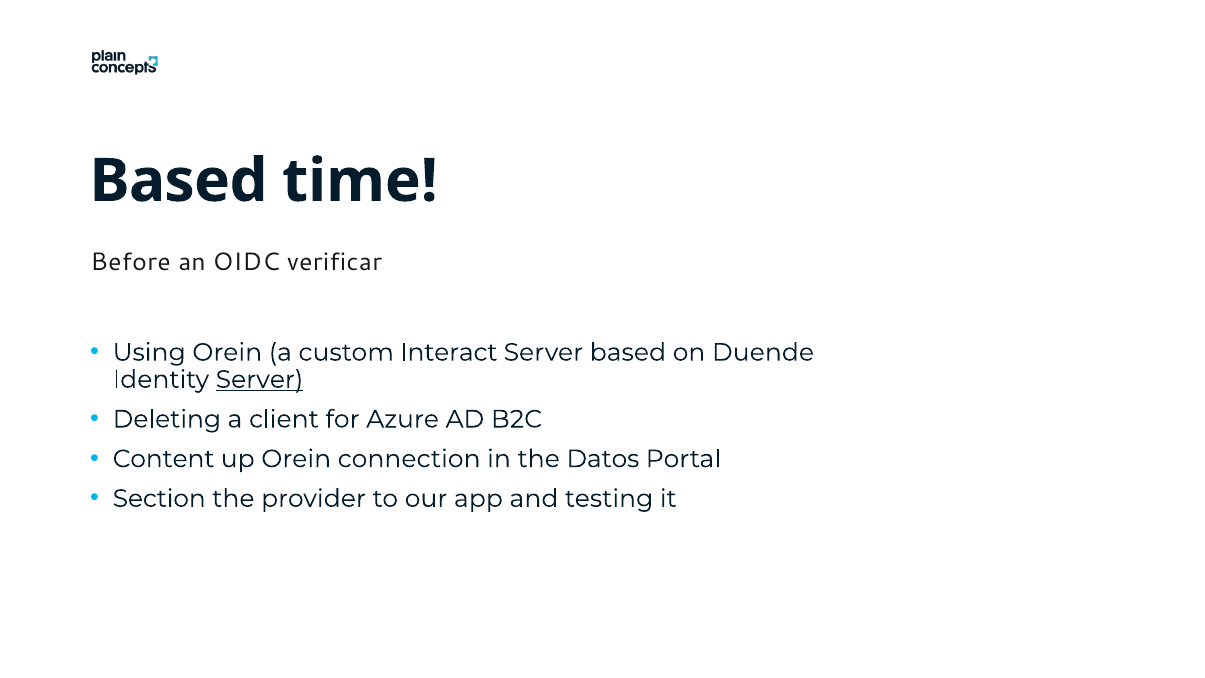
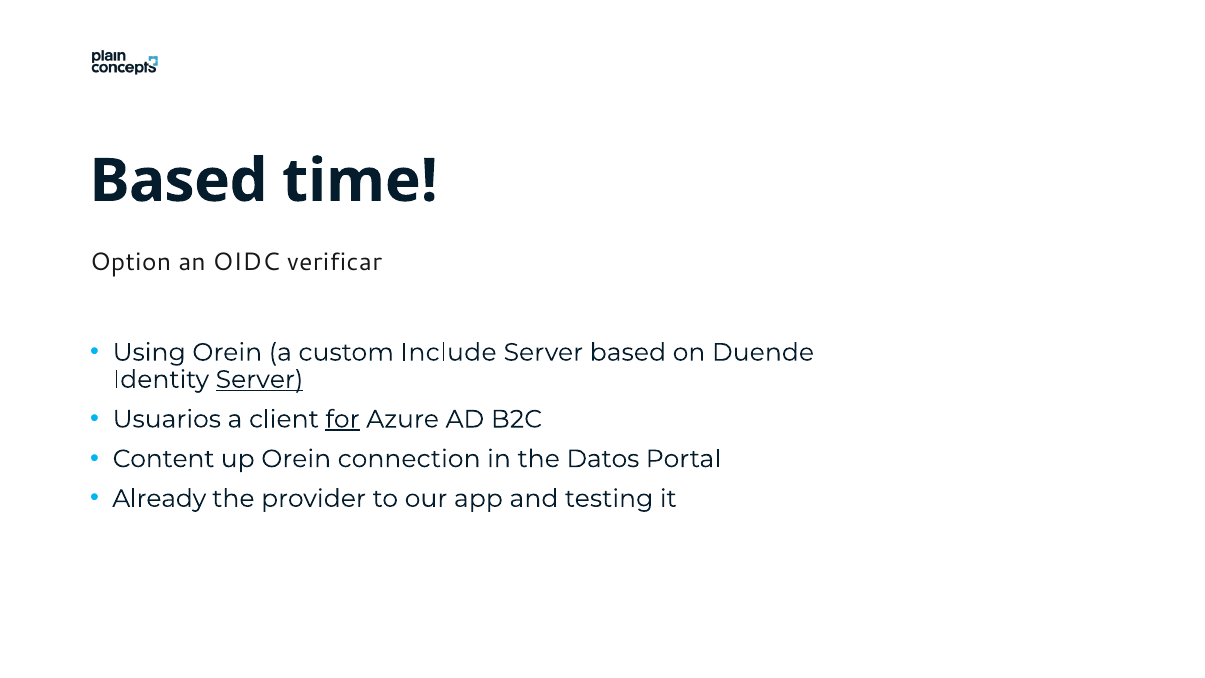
Before: Before -> Option
Interact: Interact -> Include
Deleting: Deleting -> Usuarios
for underline: none -> present
Section: Section -> Already
